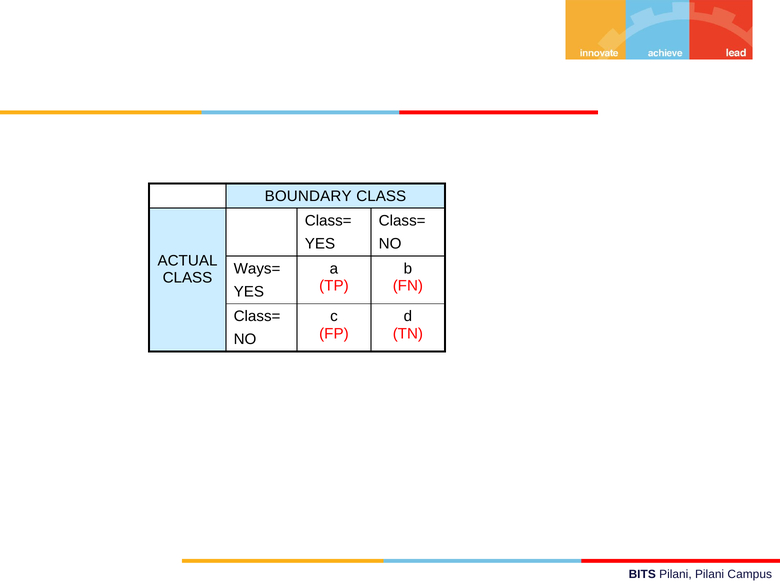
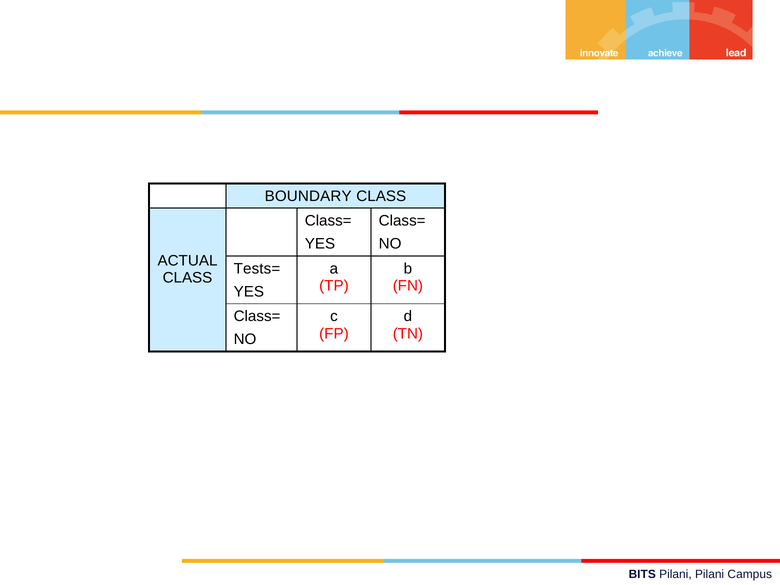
Ways=: Ways= -> Tests=
